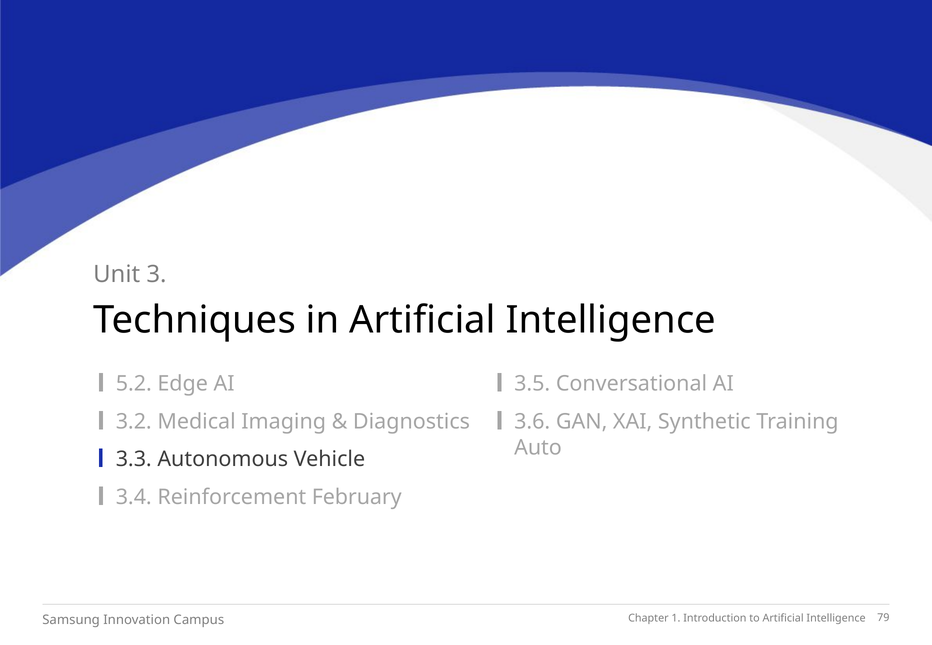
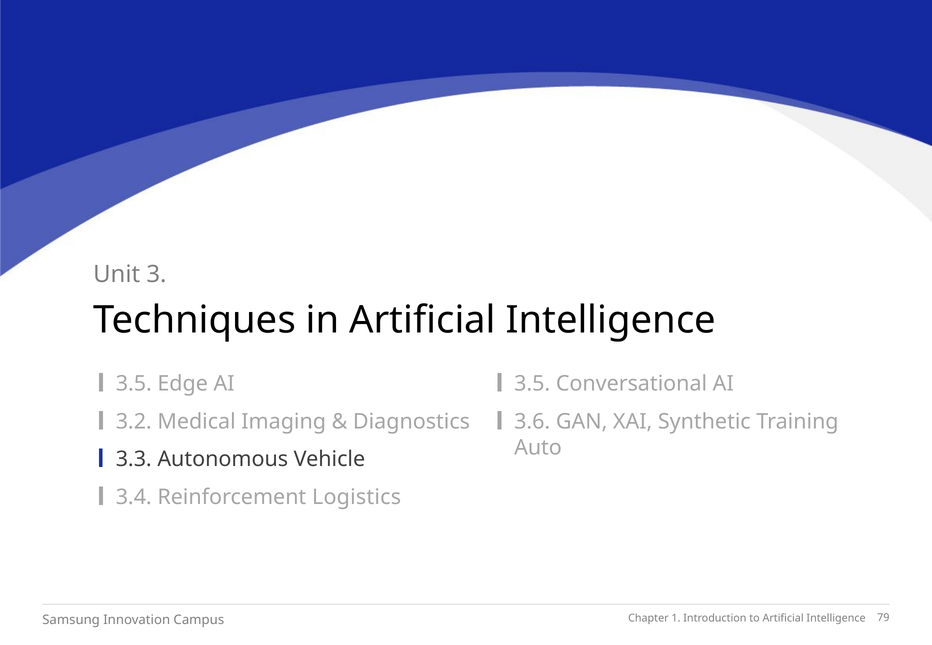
5.2 at (134, 384): 5.2 -> 3.5
February: February -> Logistics
